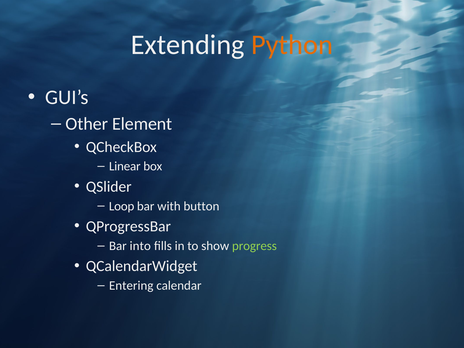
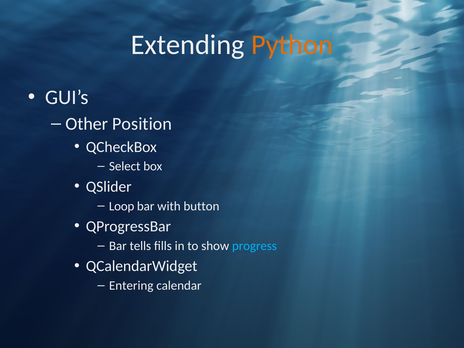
Element: Element -> Position
Linear: Linear -> Select
into: into -> tells
progress colour: light green -> light blue
